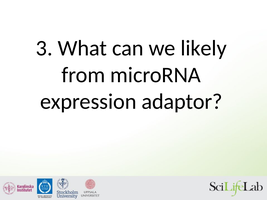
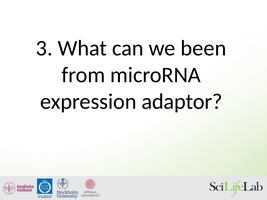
likely: likely -> been
